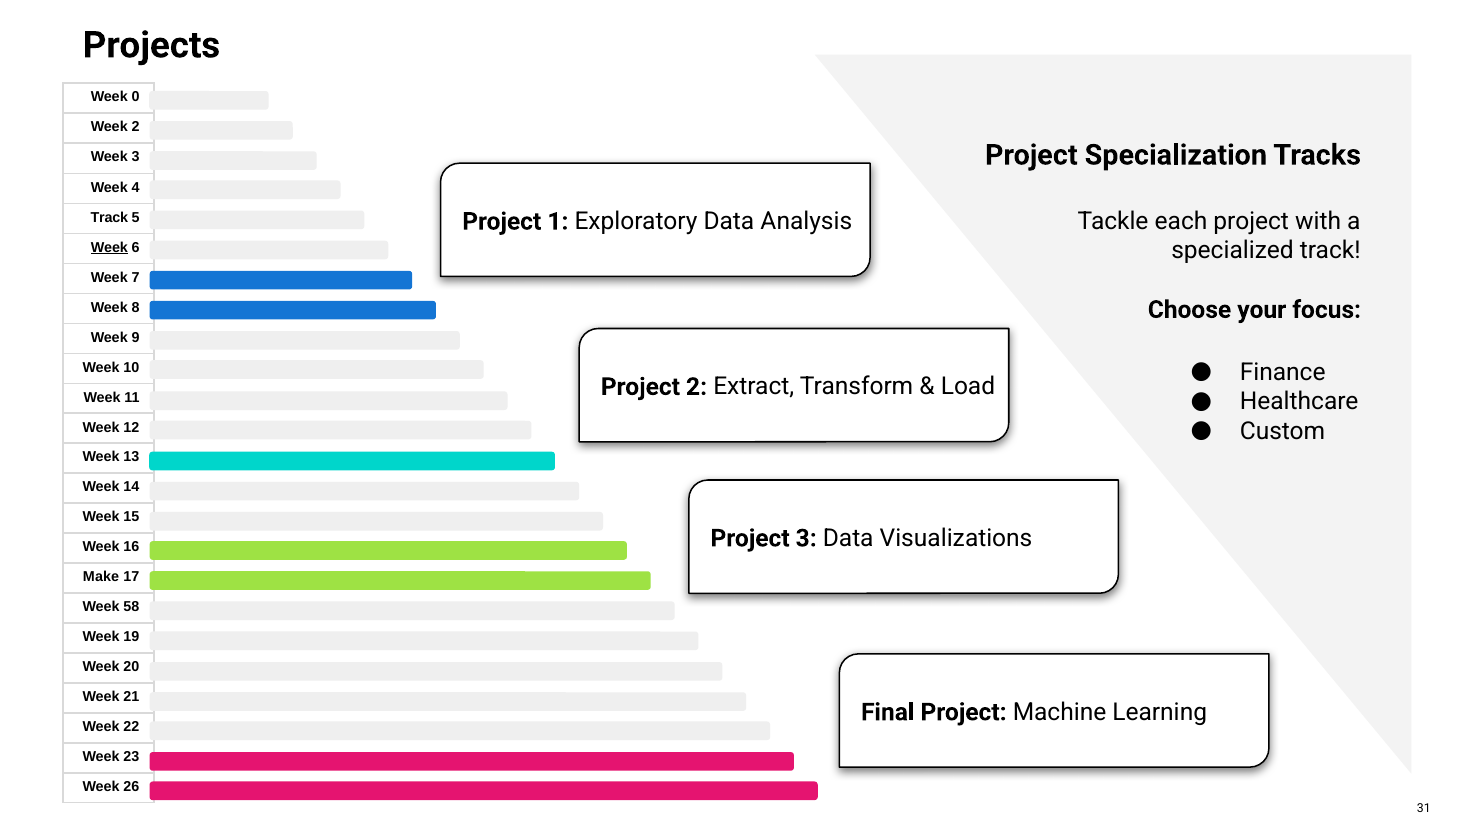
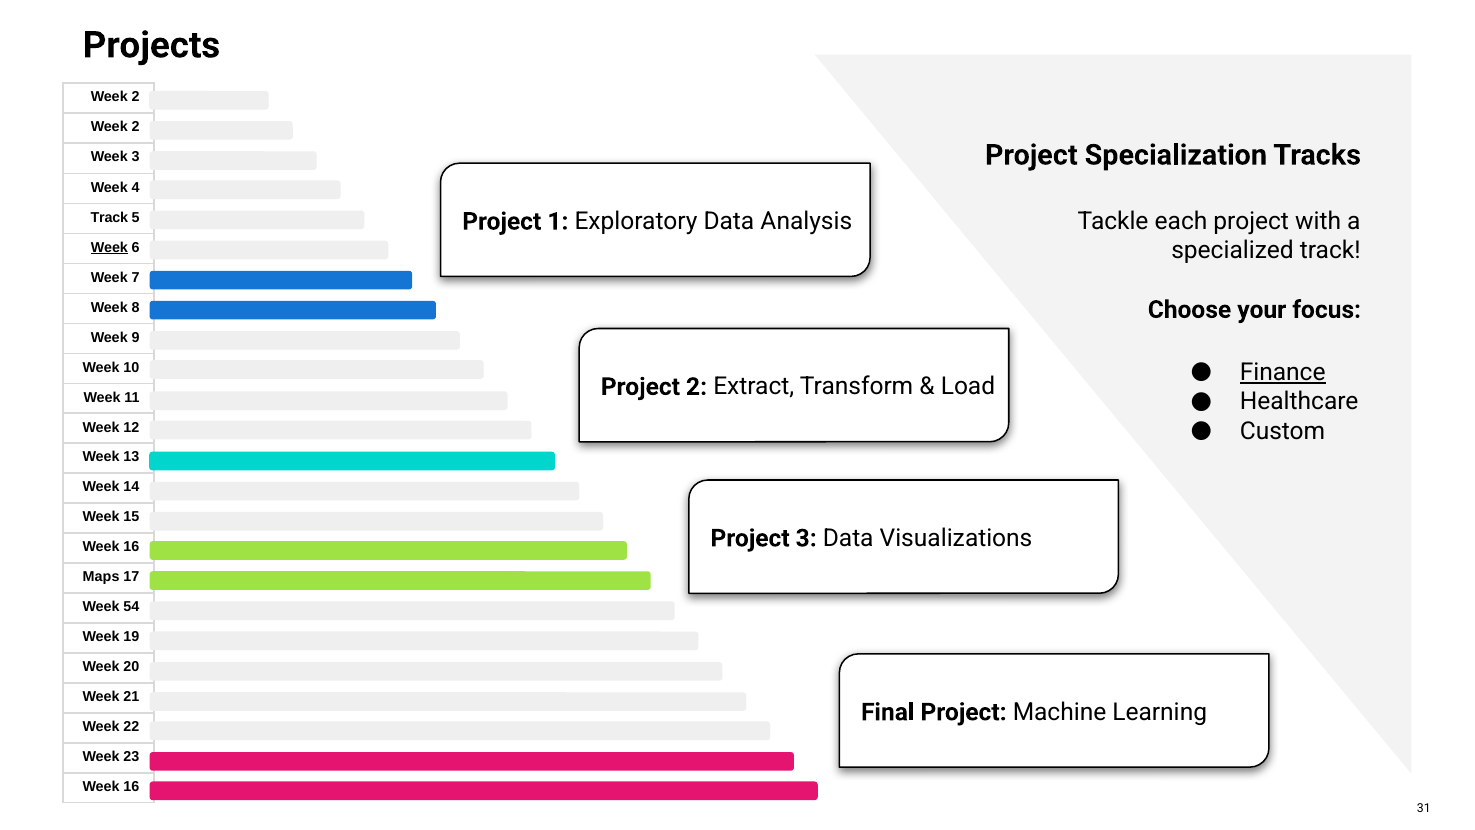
0 at (136, 97): 0 -> 2
Finance underline: none -> present
Make: Make -> Maps
58: 58 -> 54
26 at (131, 787): 26 -> 16
